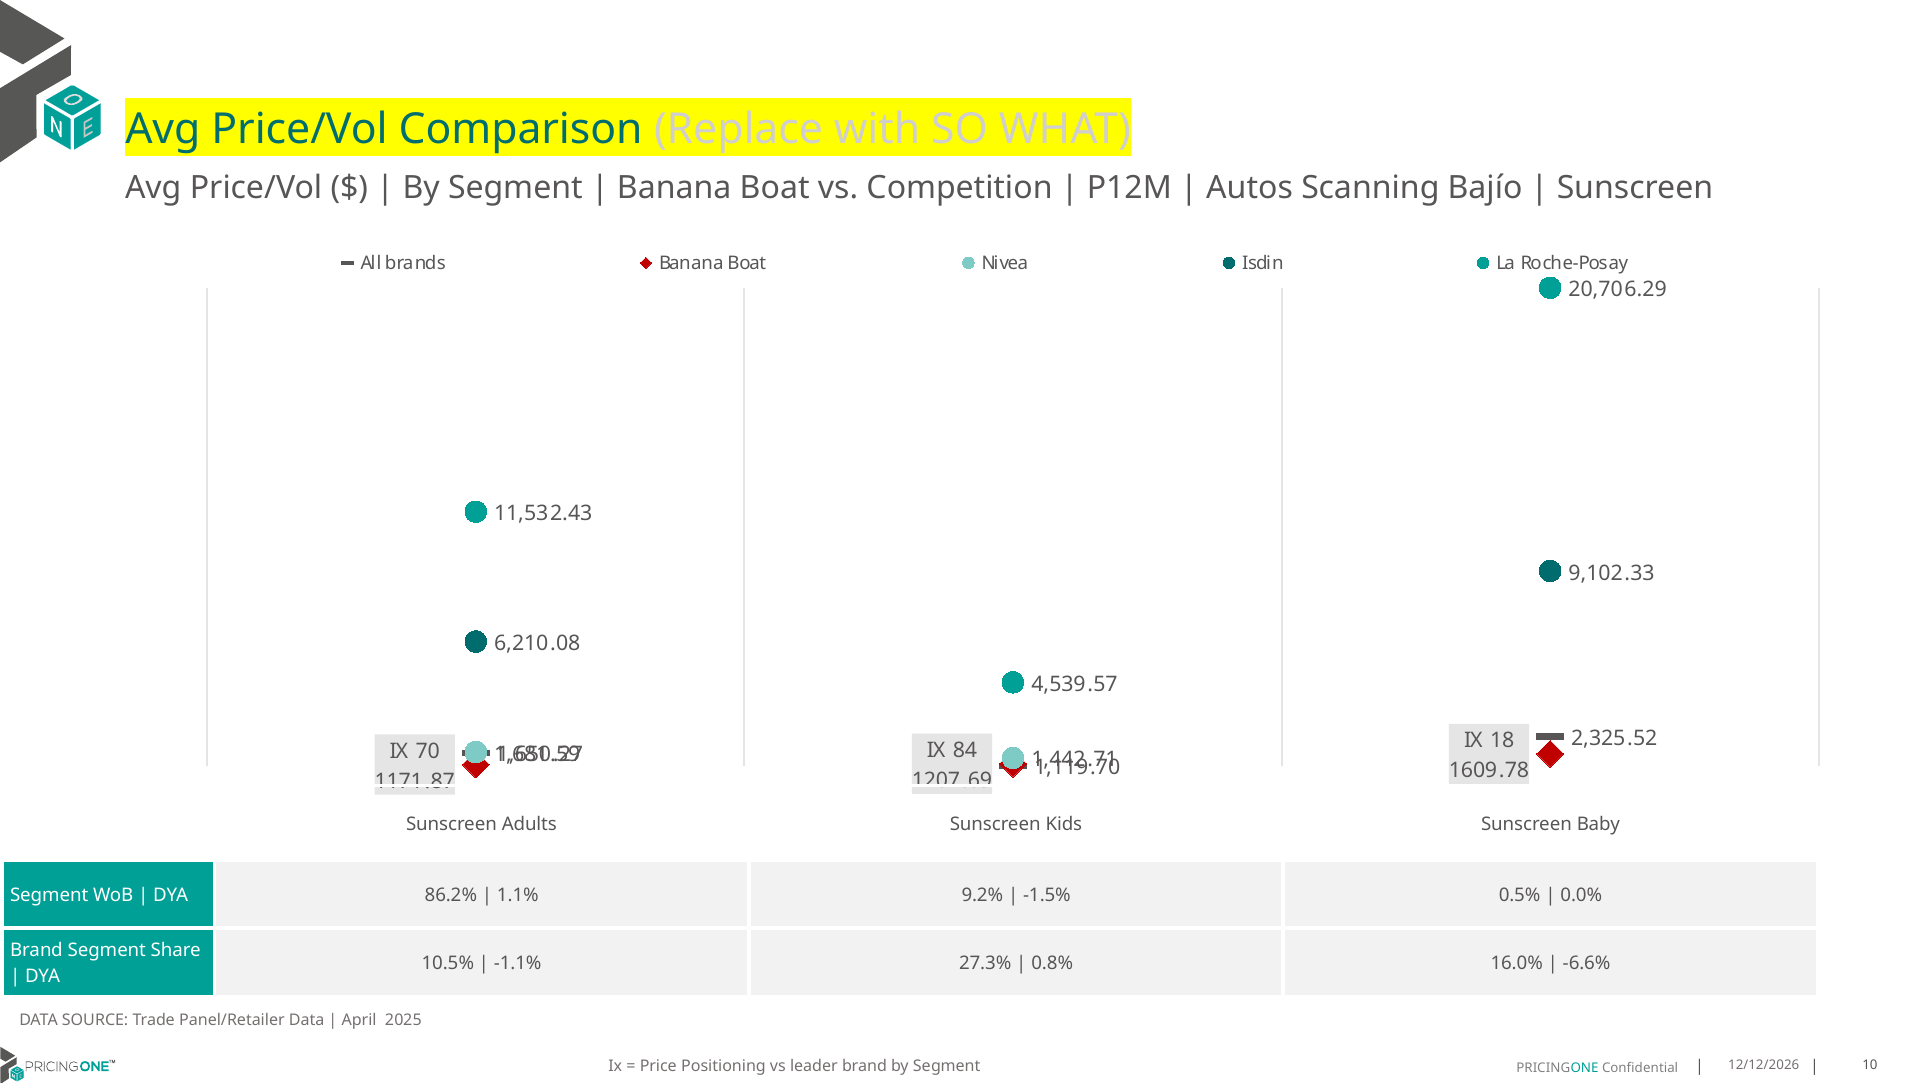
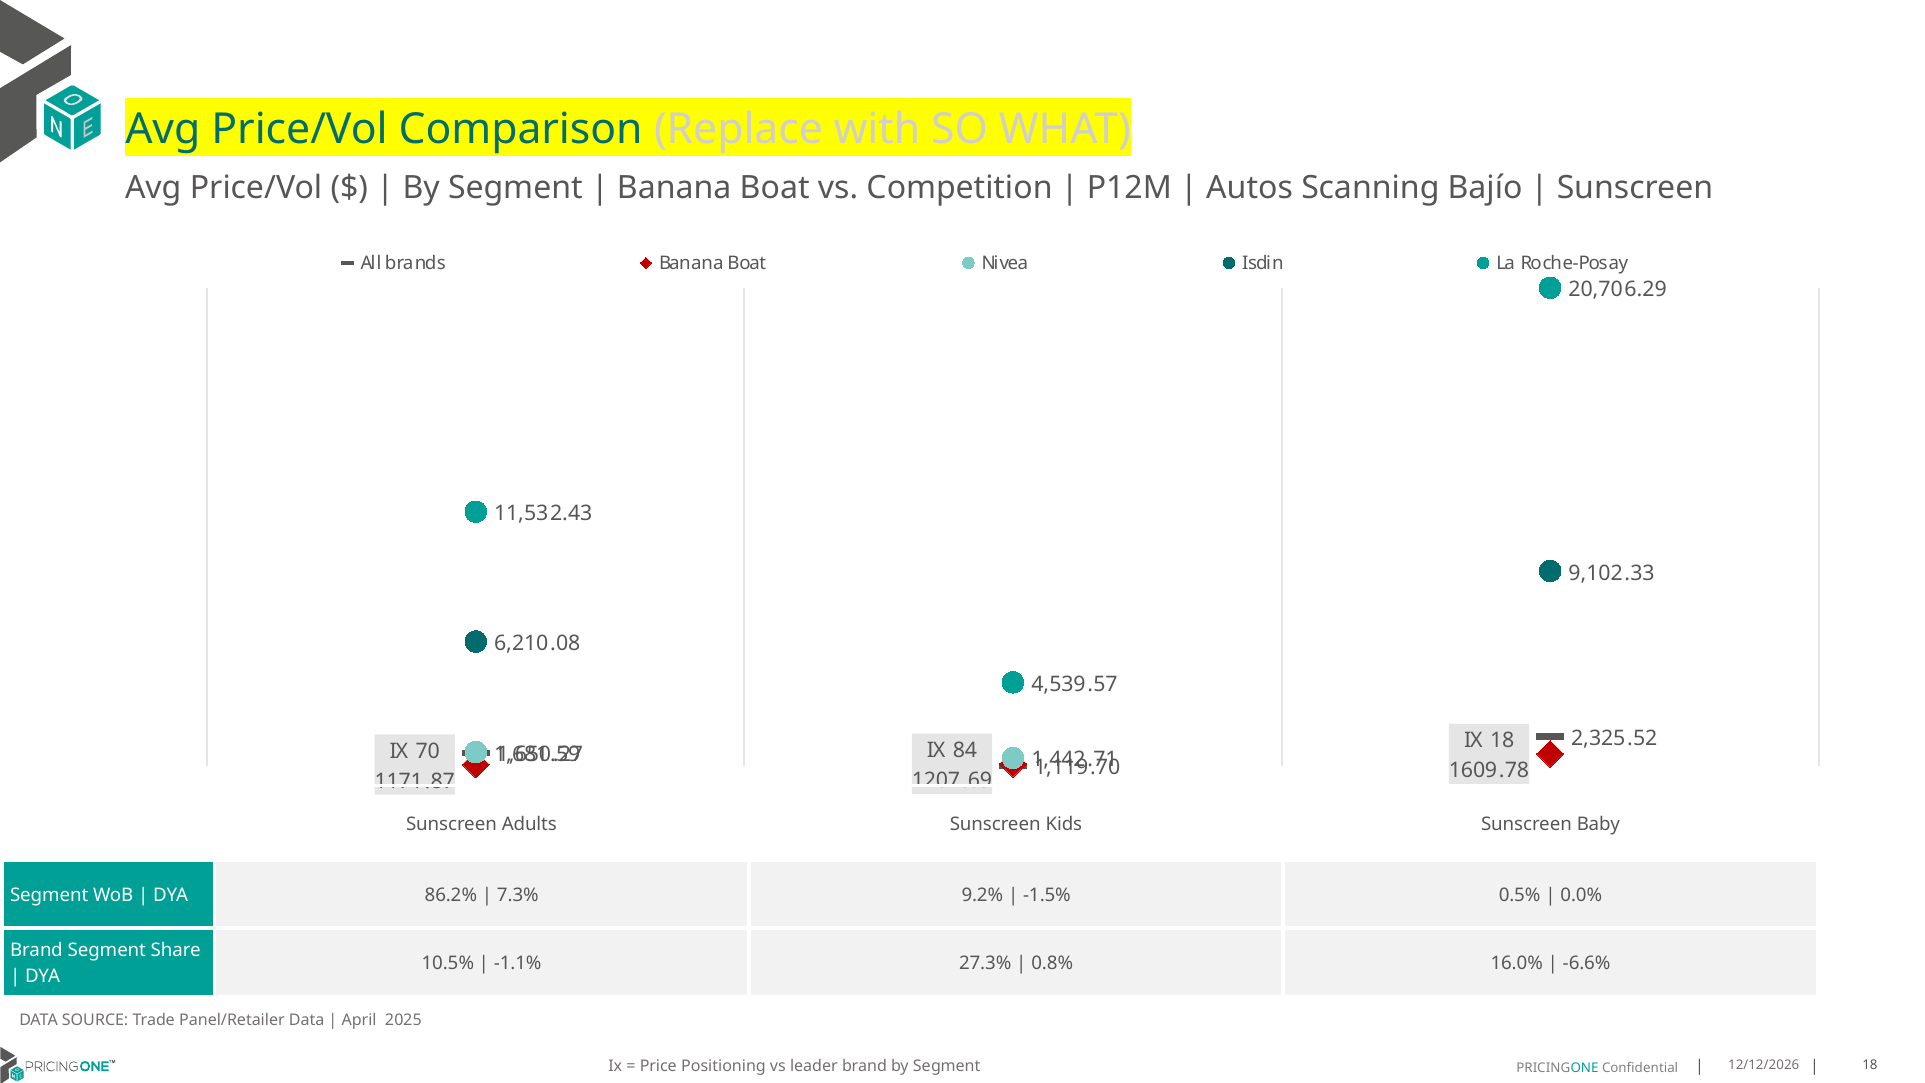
1.1%: 1.1% -> 7.3%
Segment 10: 10 -> 18
